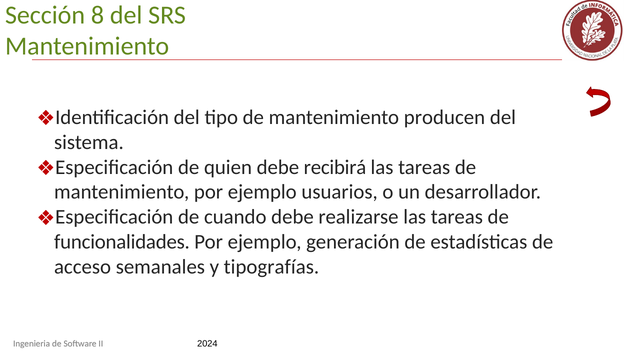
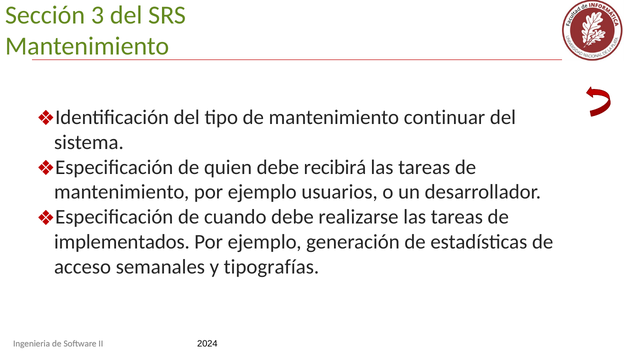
8: 8 -> 3
producen: producen -> continuar
funcionalidades: funcionalidades -> implementados
